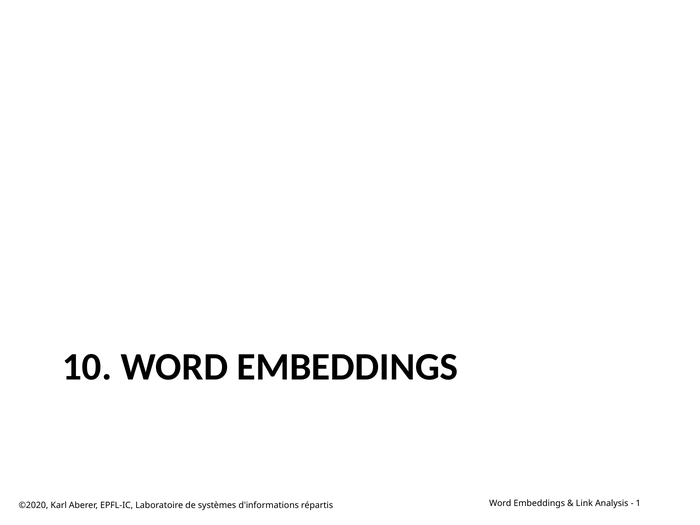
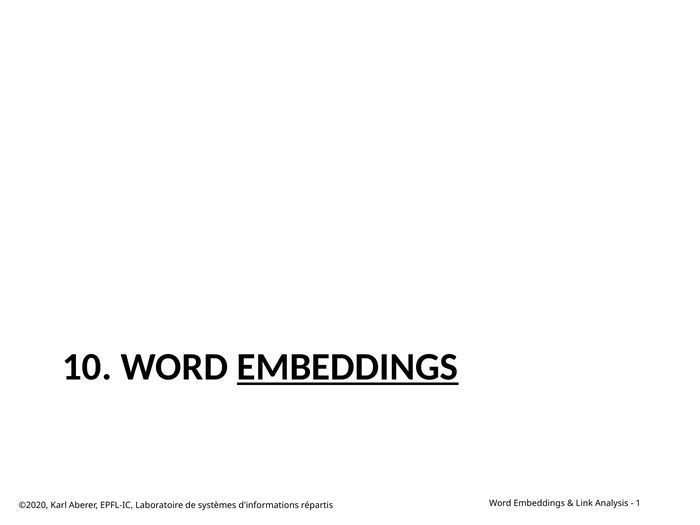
EMBEDDINGS at (348, 367) underline: none -> present
